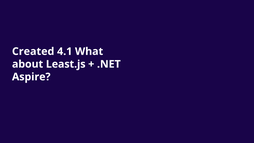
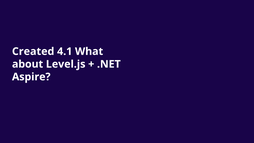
Least.js: Least.js -> Level.js
